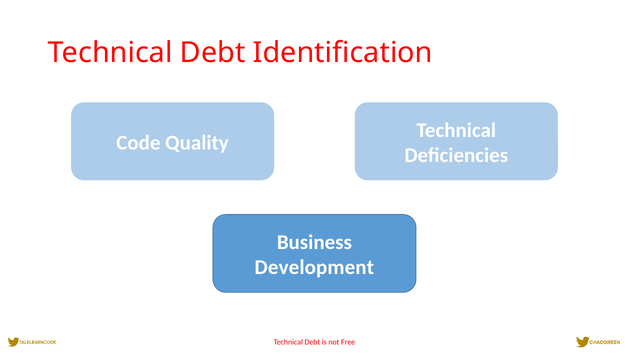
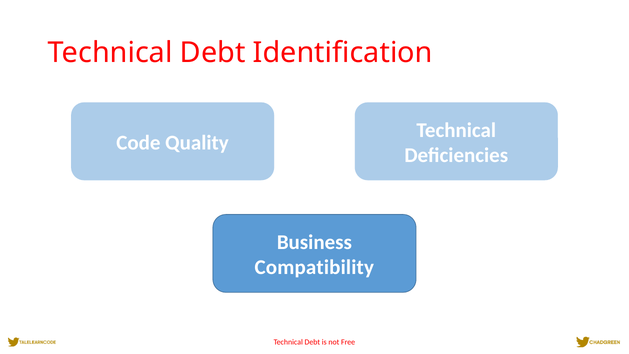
Development: Development -> Compatibility
